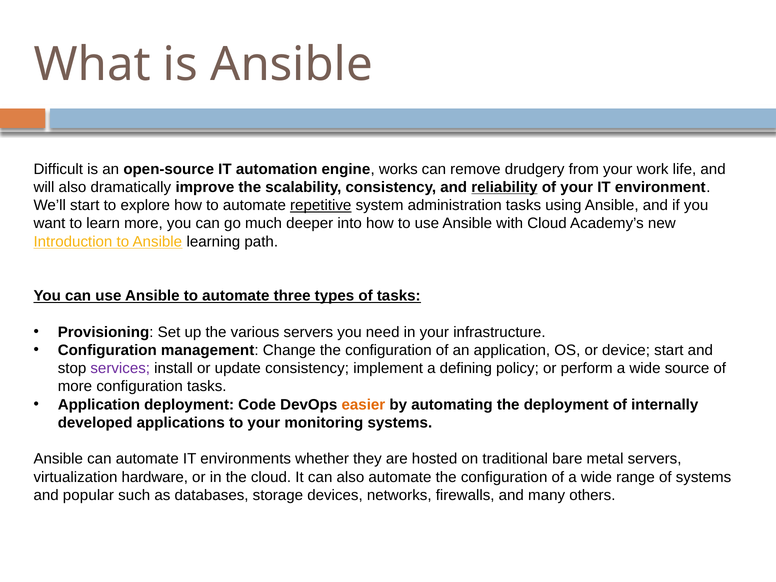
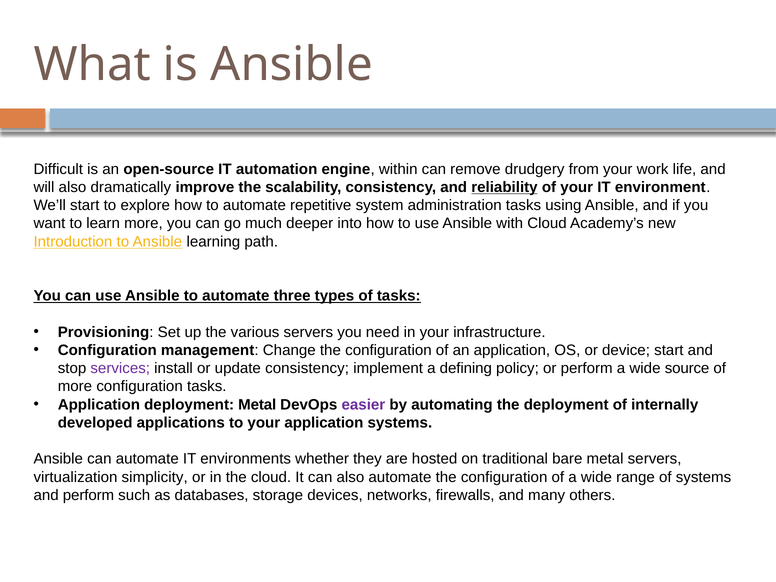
works: works -> within
repetitive underline: present -> none
deployment Code: Code -> Metal
easier colour: orange -> purple
your monitoring: monitoring -> application
hardware: hardware -> simplicity
and popular: popular -> perform
